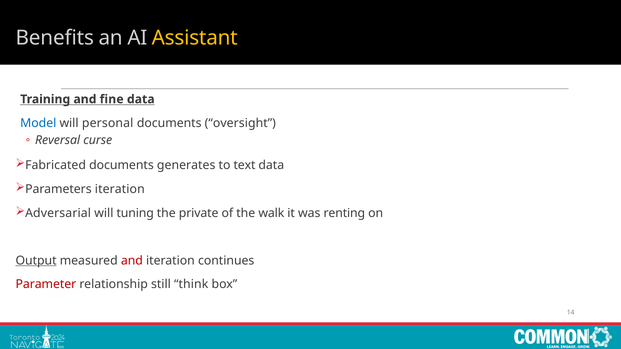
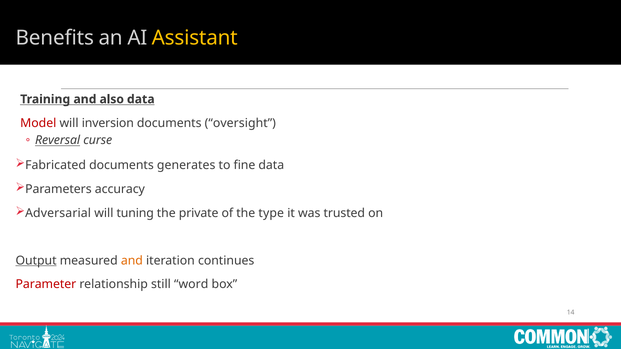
fine: fine -> also
Model colour: blue -> red
personal: personal -> inversion
Reversal underline: none -> present
text: text -> fine
Parameters iteration: iteration -> accuracy
walk: walk -> type
renting: renting -> trusted
and at (132, 261) colour: red -> orange
think: think -> word
